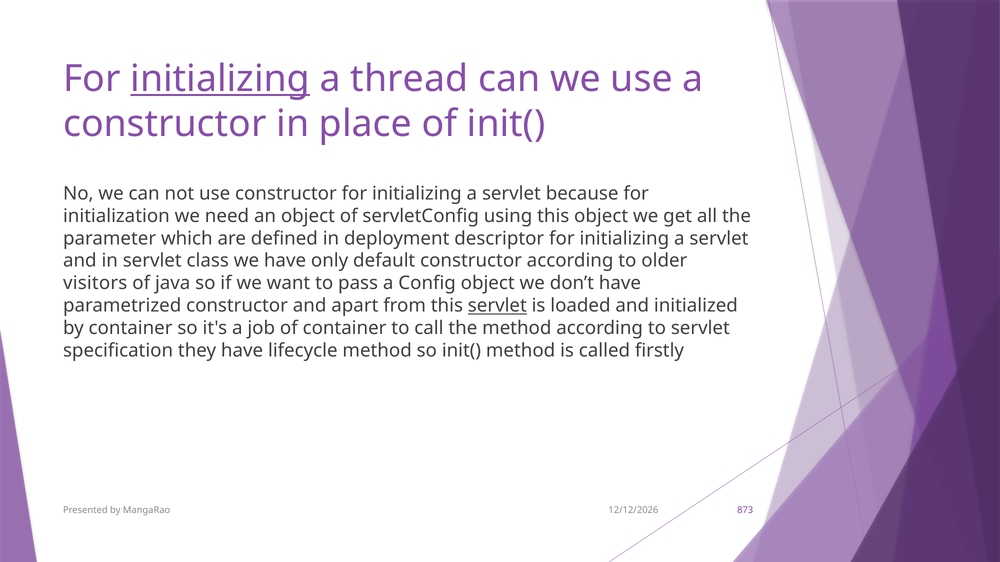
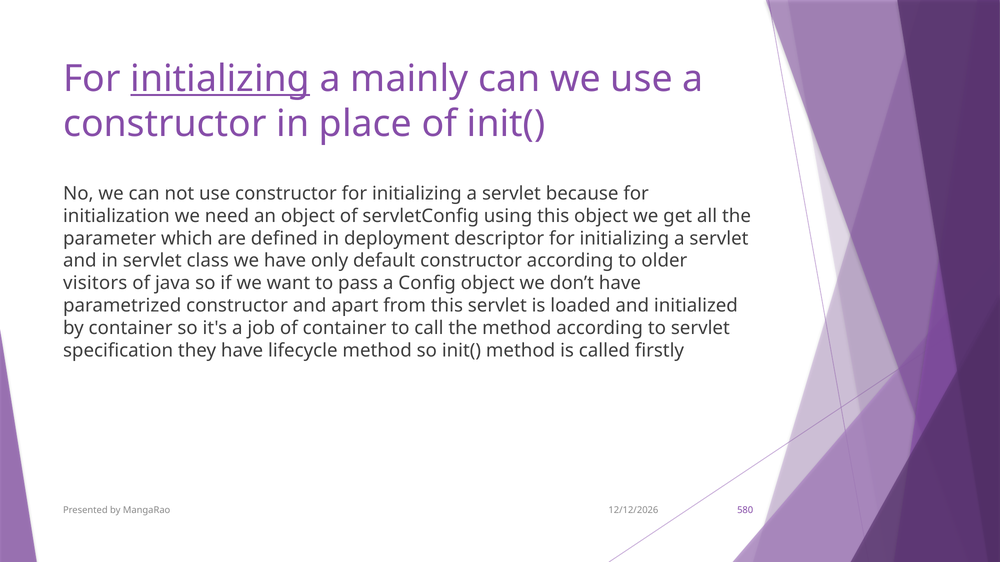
thread: thread -> mainly
servlet at (497, 306) underline: present -> none
873: 873 -> 580
